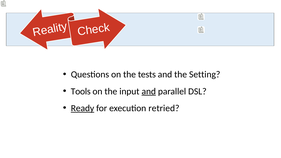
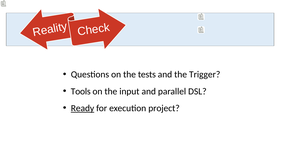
Setting: Setting -> Trigger
and at (149, 91) underline: present -> none
retried: retried -> project
